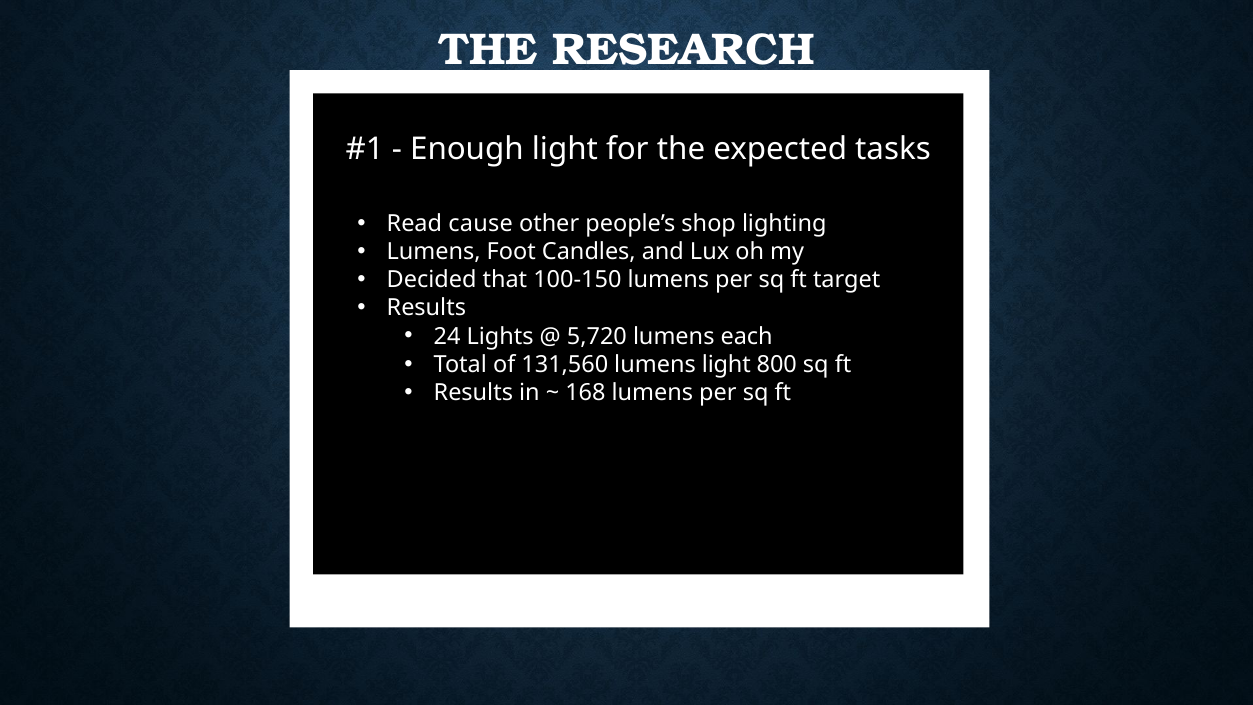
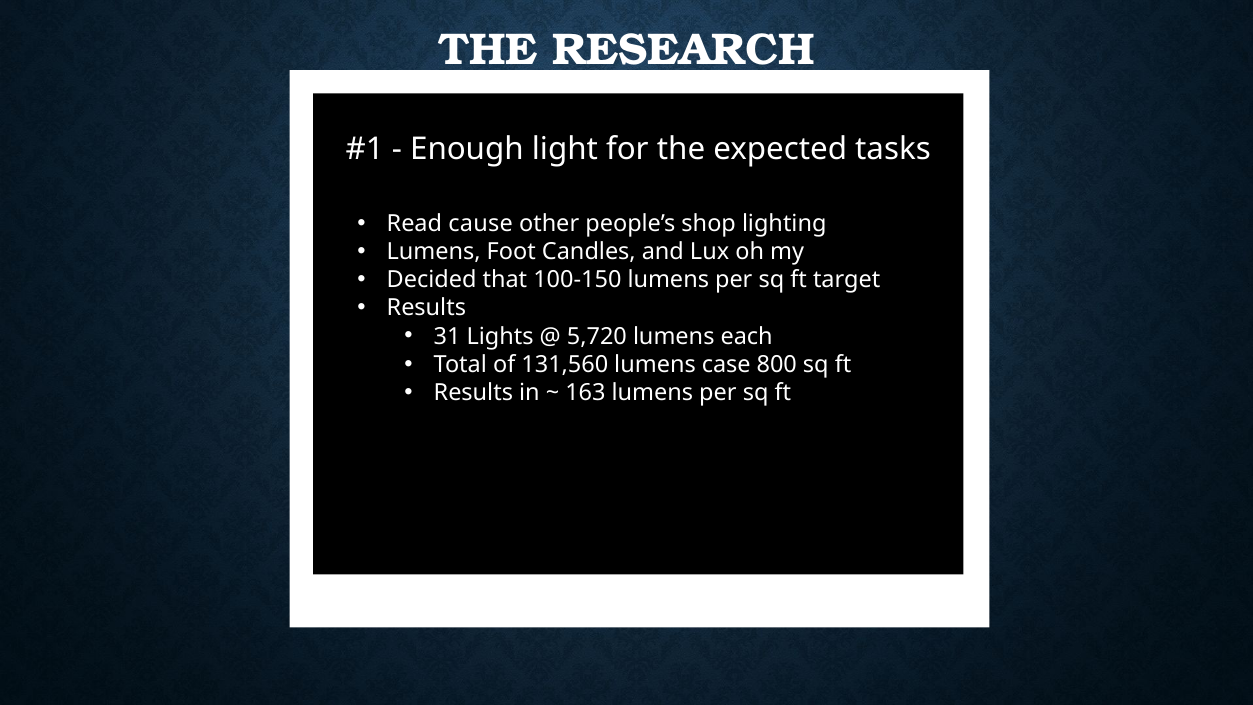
24: 24 -> 31
lumens light: light -> case
168: 168 -> 163
